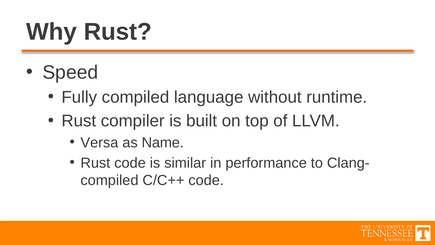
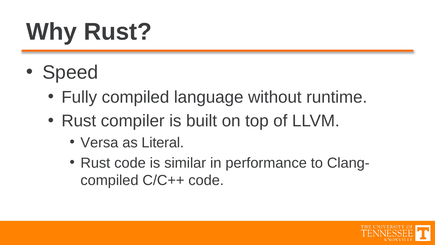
Name: Name -> Literal
